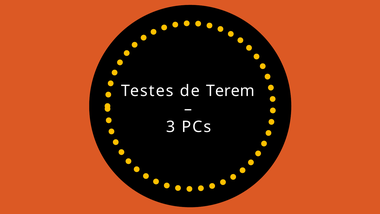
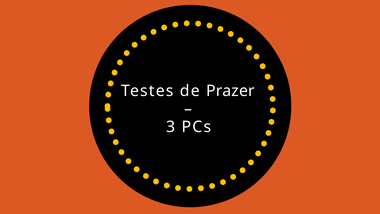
Terem: Terem -> Prazer
